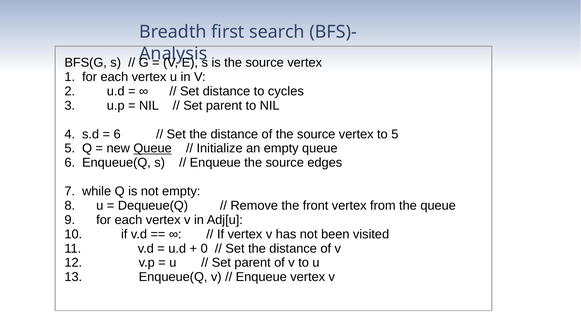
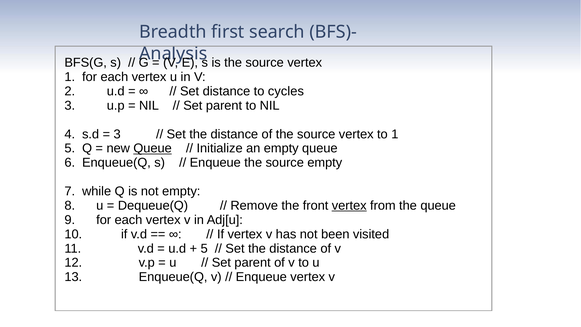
6 at (117, 134): 6 -> 3
to 5: 5 -> 1
source edges: edges -> empty
vertex at (349, 206) underline: none -> present
0 at (204, 248): 0 -> 5
